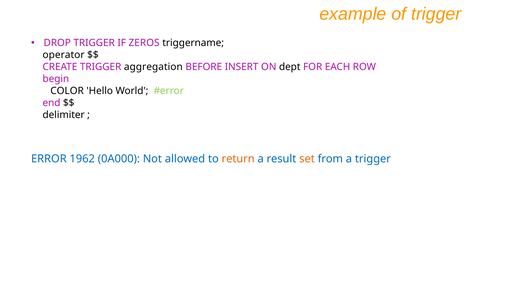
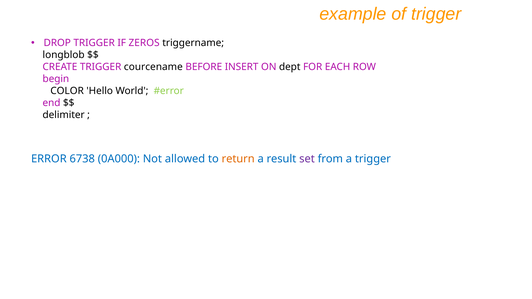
operator: operator -> longblob
aggregation: aggregation -> courcename
1962: 1962 -> 6738
set colour: orange -> purple
